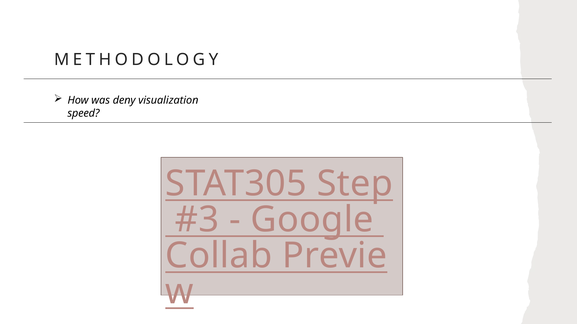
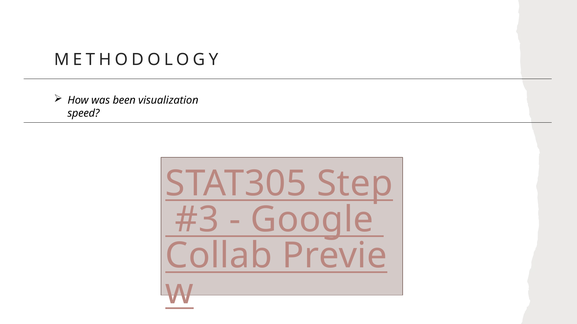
deny: deny -> been
